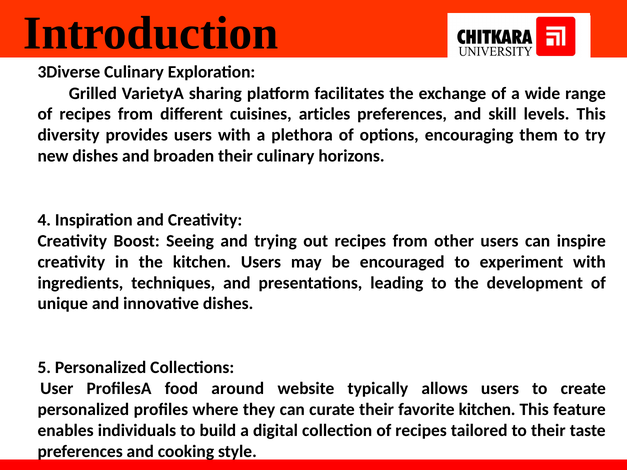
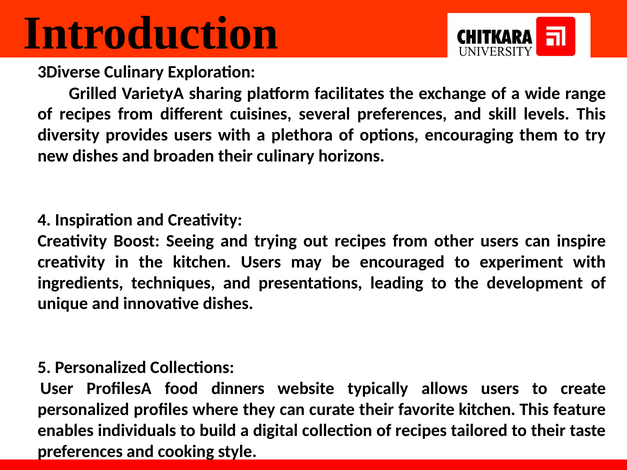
articles: articles -> several
around: around -> dinners
